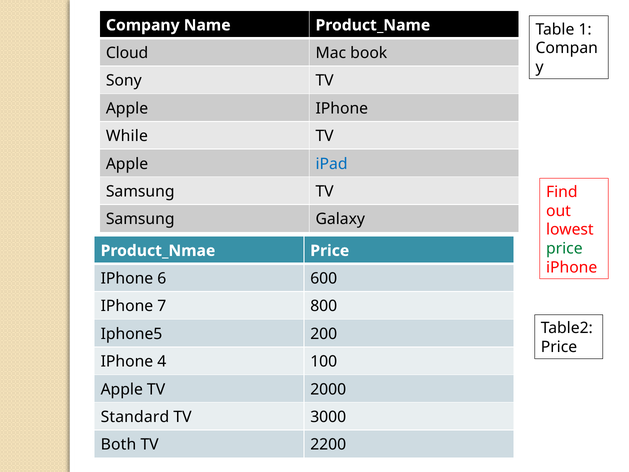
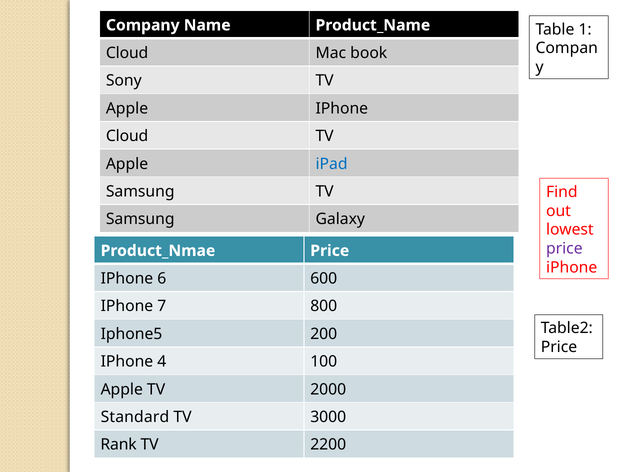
While at (127, 136): While -> Cloud
price at (564, 248) colour: green -> purple
Both: Both -> Rank
